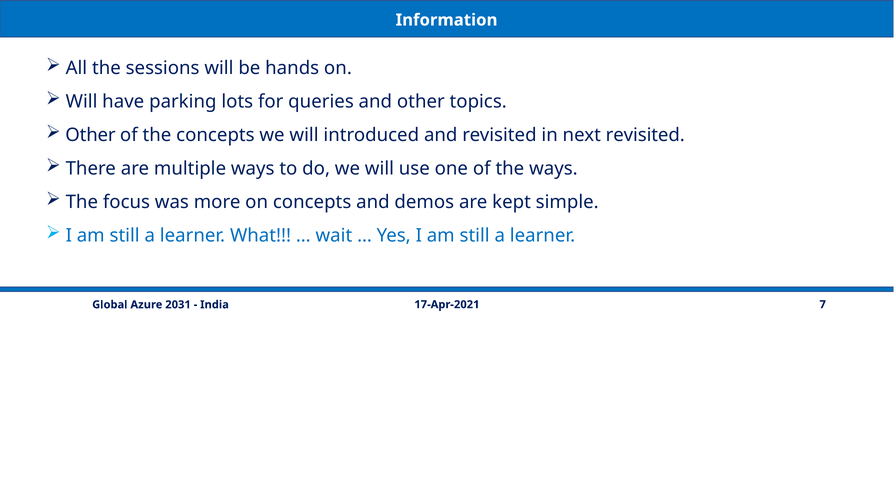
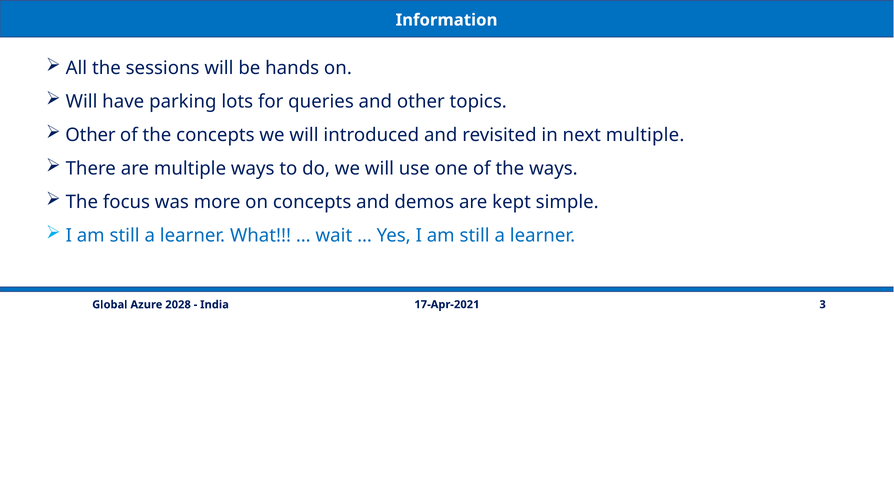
next revisited: revisited -> multiple
7: 7 -> 3
2031: 2031 -> 2028
